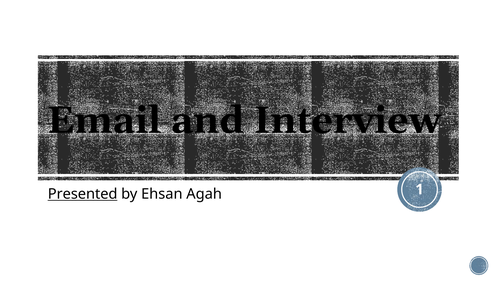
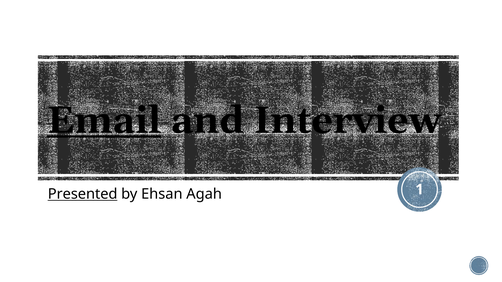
Email underline: none -> present
